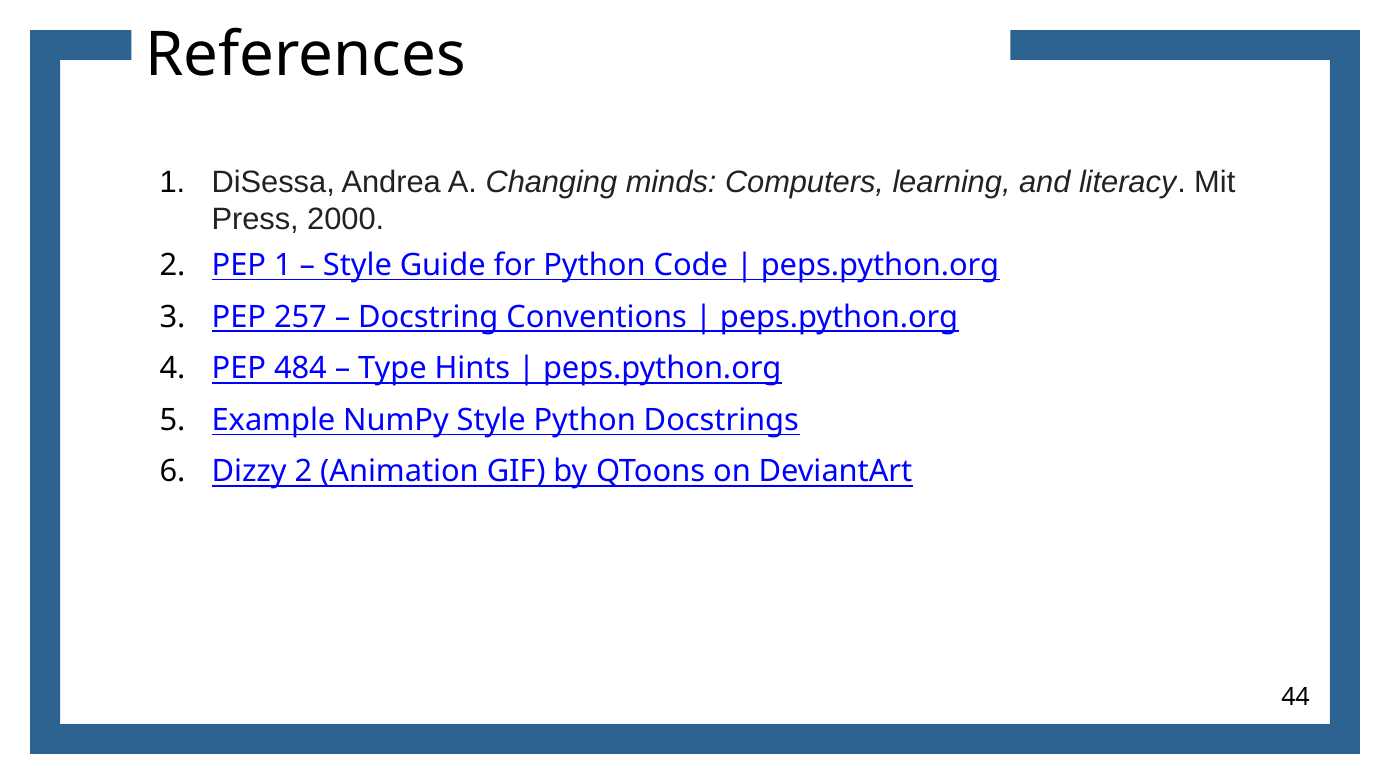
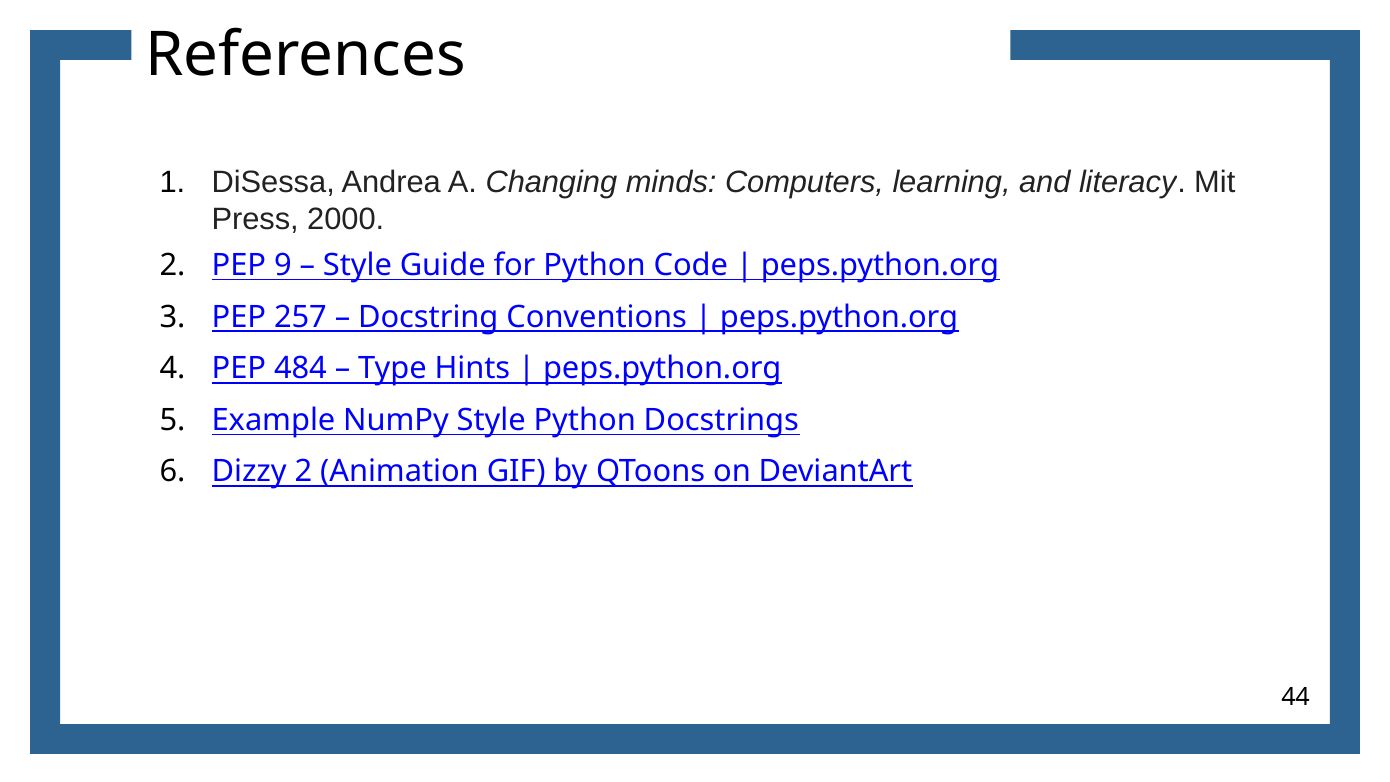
PEP 1: 1 -> 9
